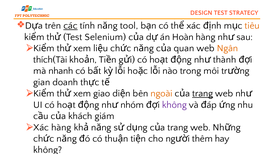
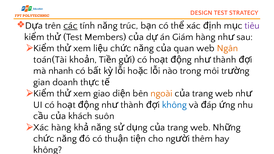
tool: tool -> trúc
tiêu colour: orange -> purple
Selenium: Selenium -> Members
Hoàn: Hoàn -> Giám
thích(Tài: thích(Tài -> toán(Tài
trang at (203, 93) underline: present -> none
nhóm at (132, 105): nhóm -> thành
không at (174, 105) colour: purple -> blue
giám: giám -> suôn
